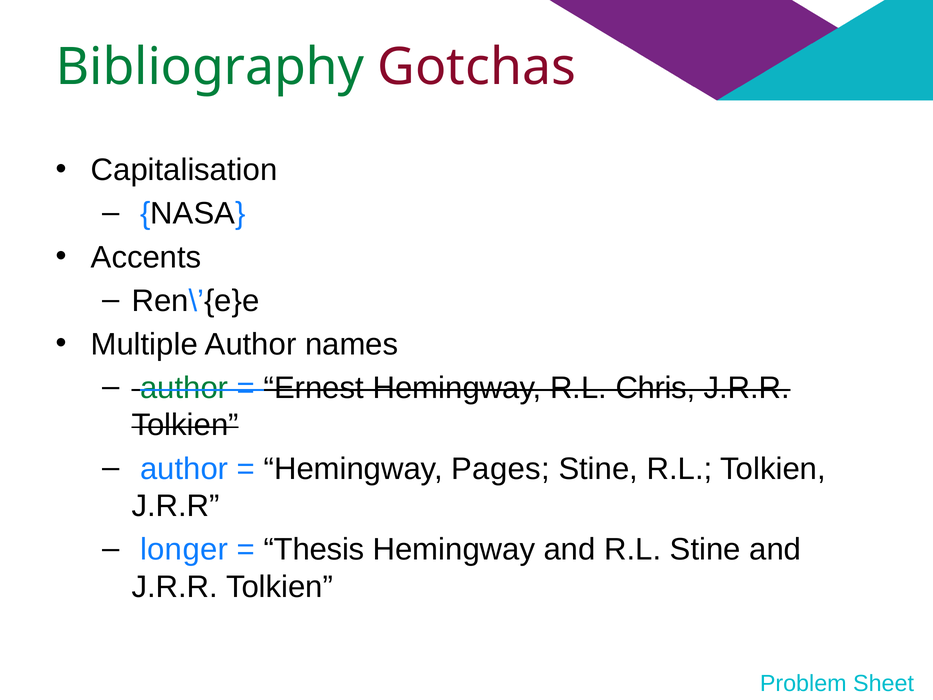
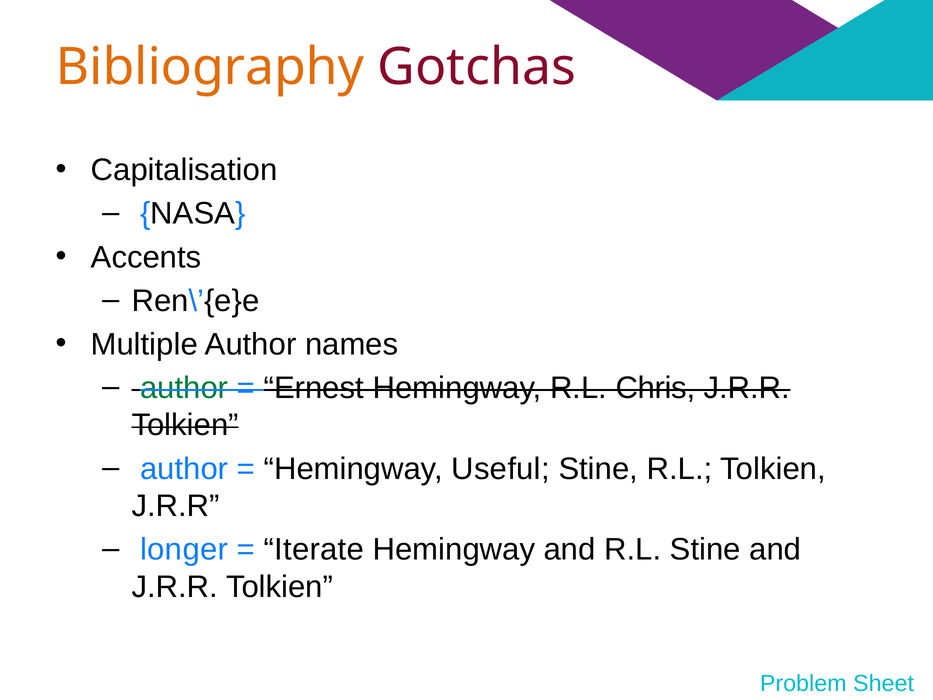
Bibliography colour: green -> orange
Pages: Pages -> Useful
Thesis: Thesis -> Iterate
